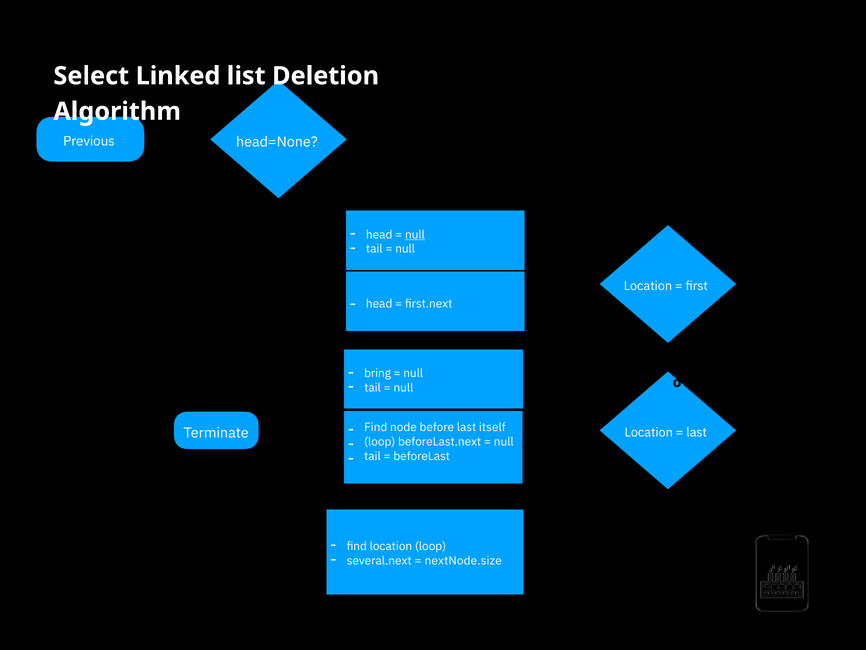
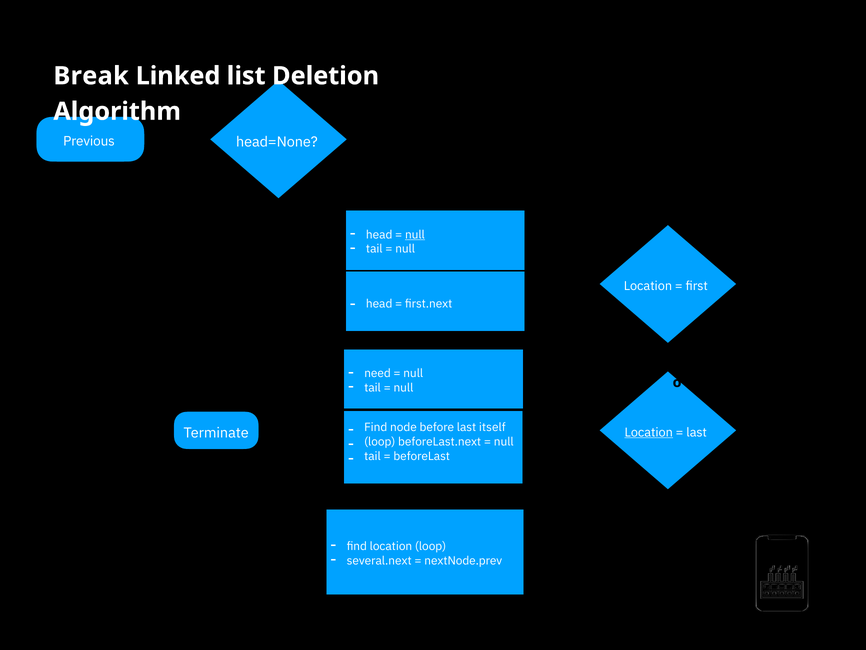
Select: Select -> Break
bring: bring -> need
Location at (649, 432) underline: none -> present
nextNode.size: nextNode.size -> nextNode.prev
